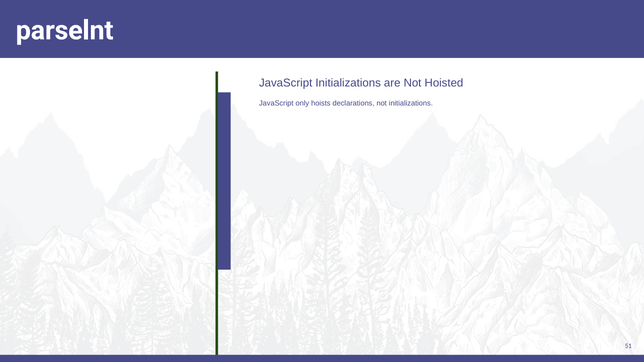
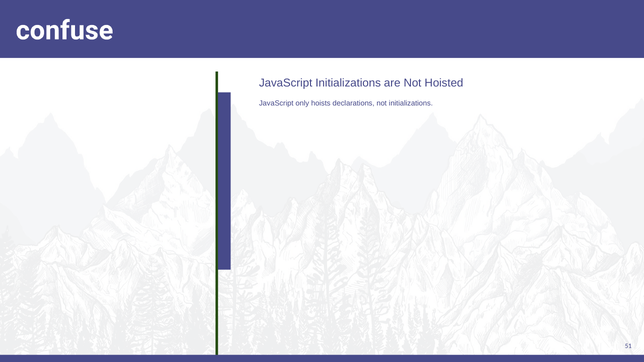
parselnt: parselnt -> confuse
